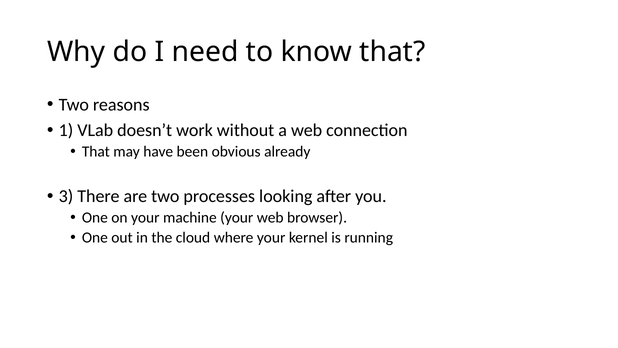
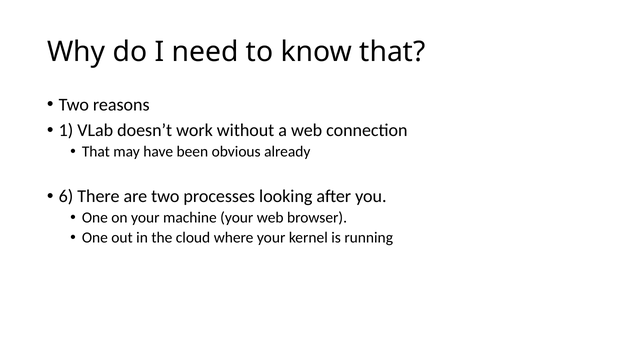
3: 3 -> 6
